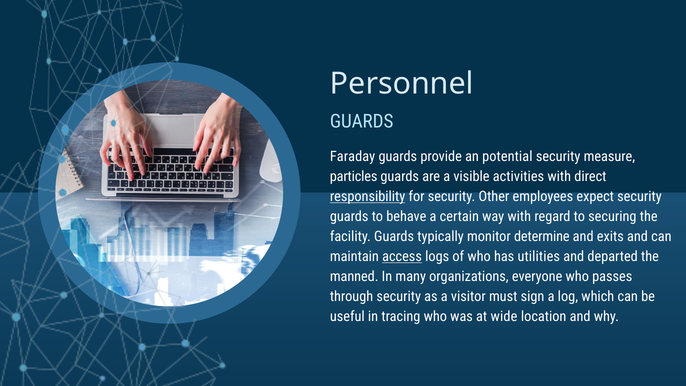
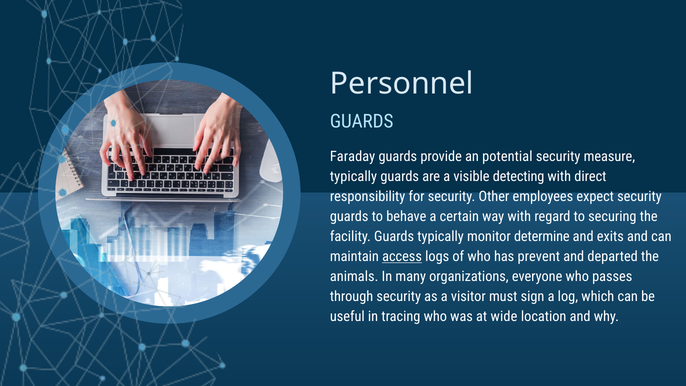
particles at (354, 177): particles -> typically
activities: activities -> detecting
responsibility underline: present -> none
utilities: utilities -> prevent
manned: manned -> animals
